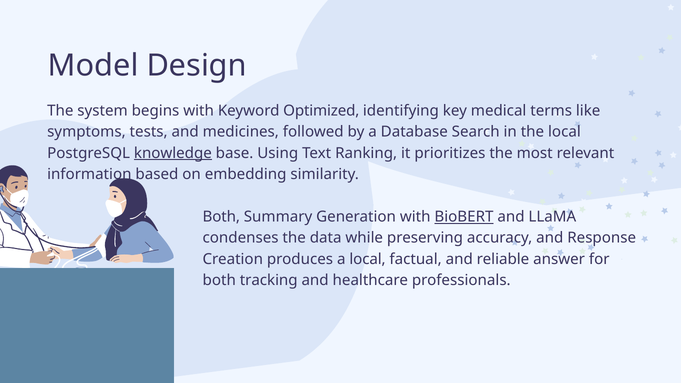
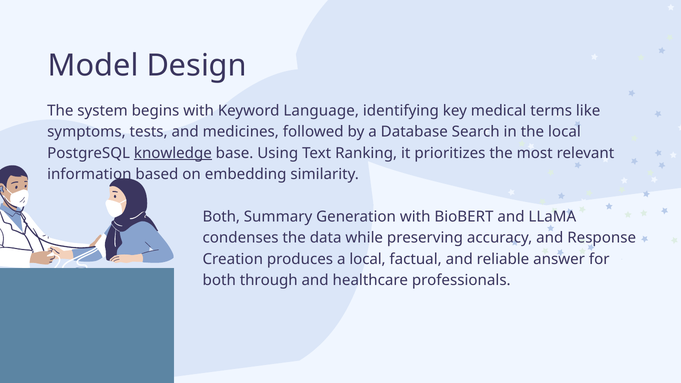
Optimized: Optimized -> Language
BioBERT underline: present -> none
tracking: tracking -> through
